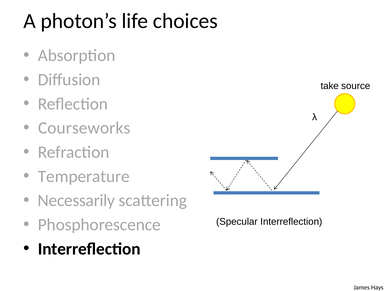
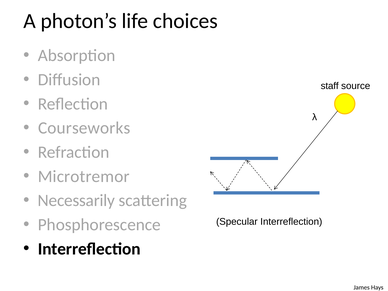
take: take -> staff
Temperature: Temperature -> Microtremor
